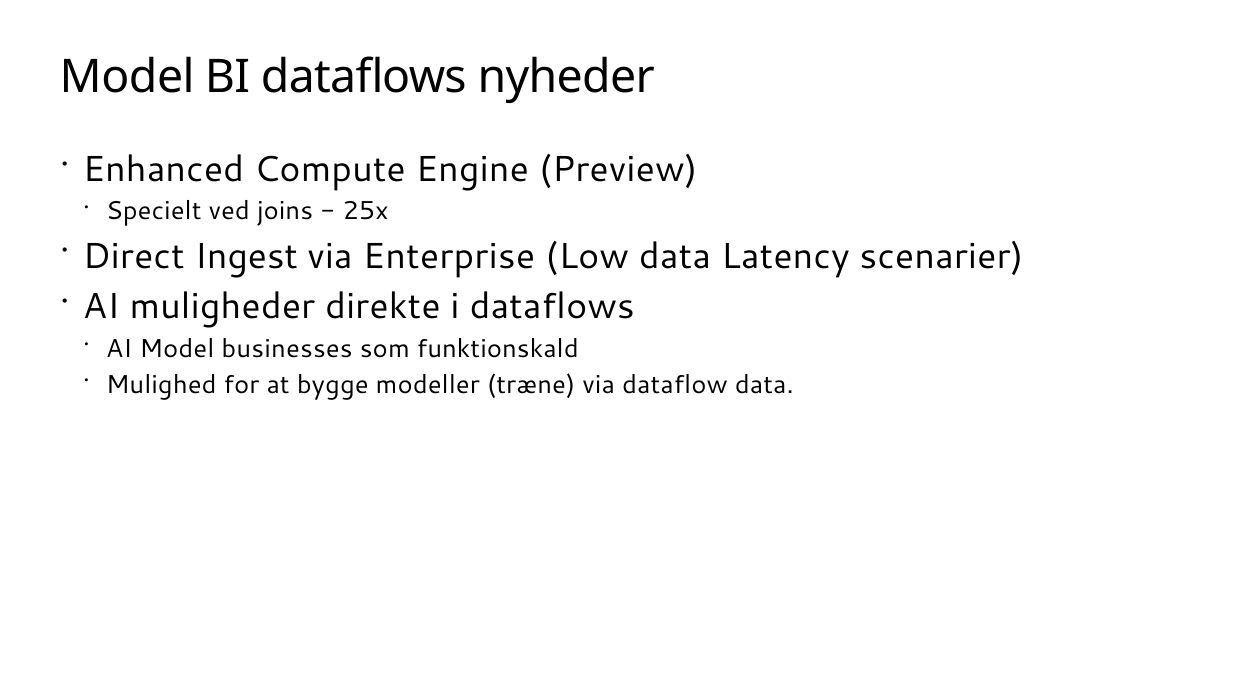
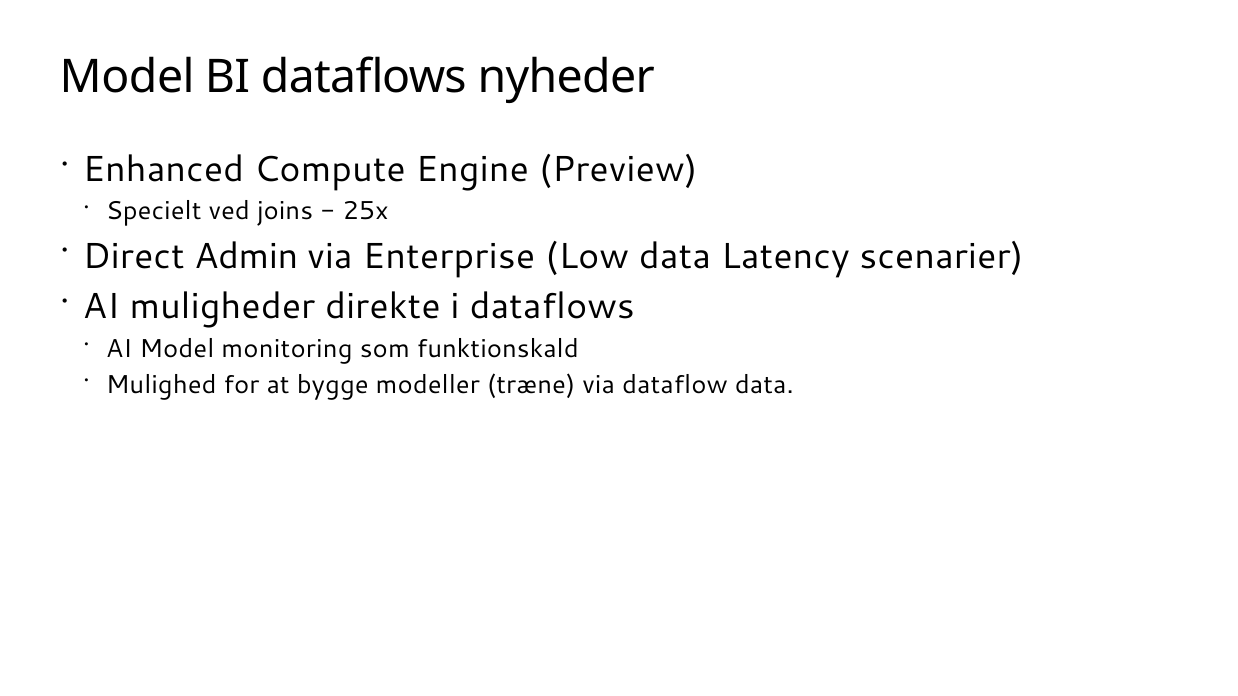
Ingest: Ingest -> Admin
businesses: businesses -> monitoring
